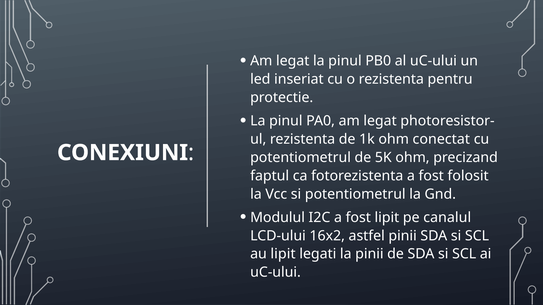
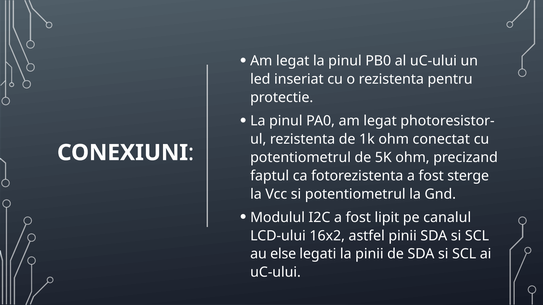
folosit: folosit -> sterge
au lipit: lipit -> else
